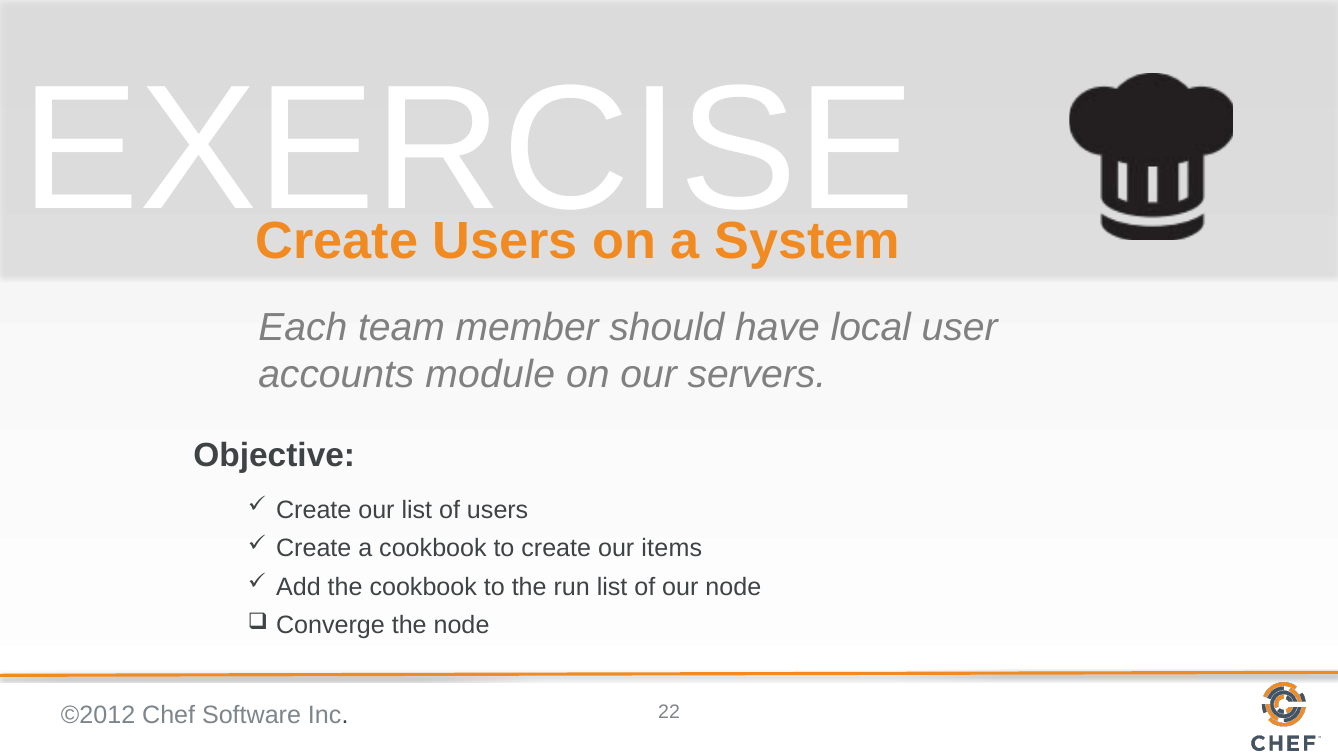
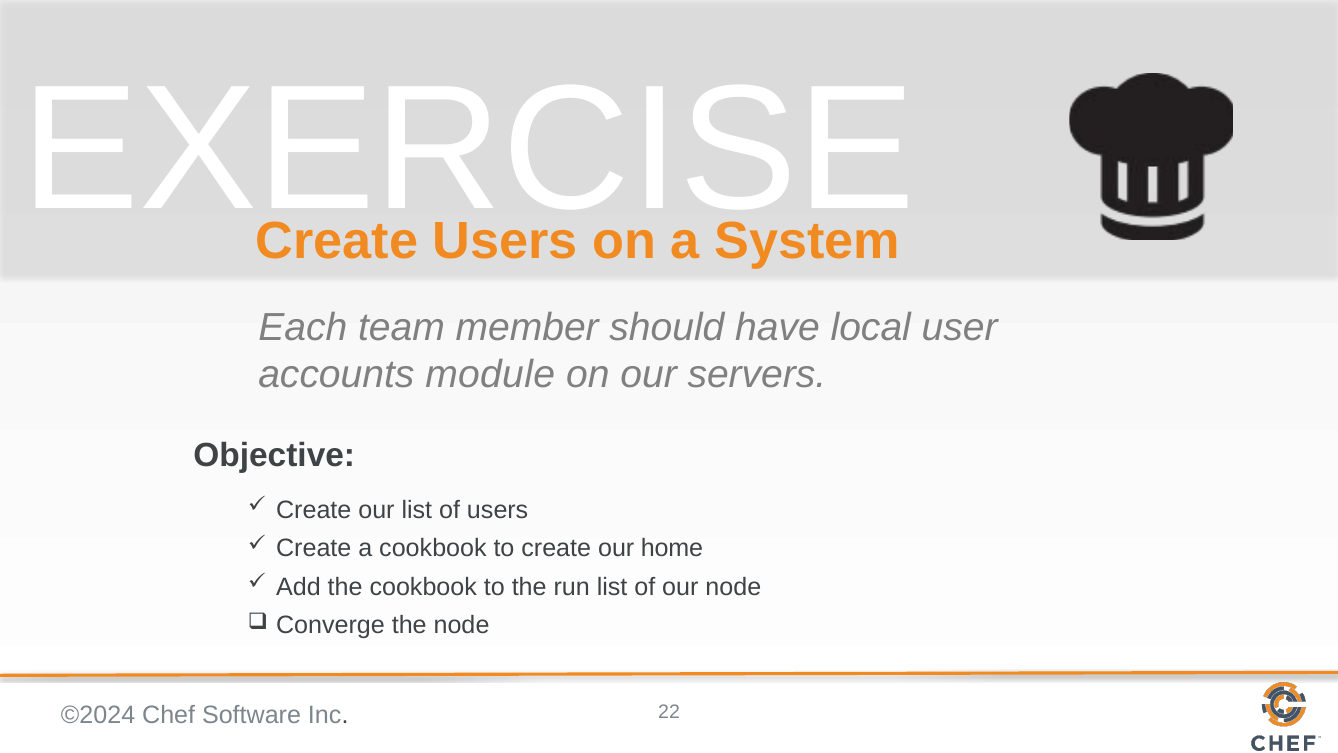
items: items -> home
©2012: ©2012 -> ©2024
